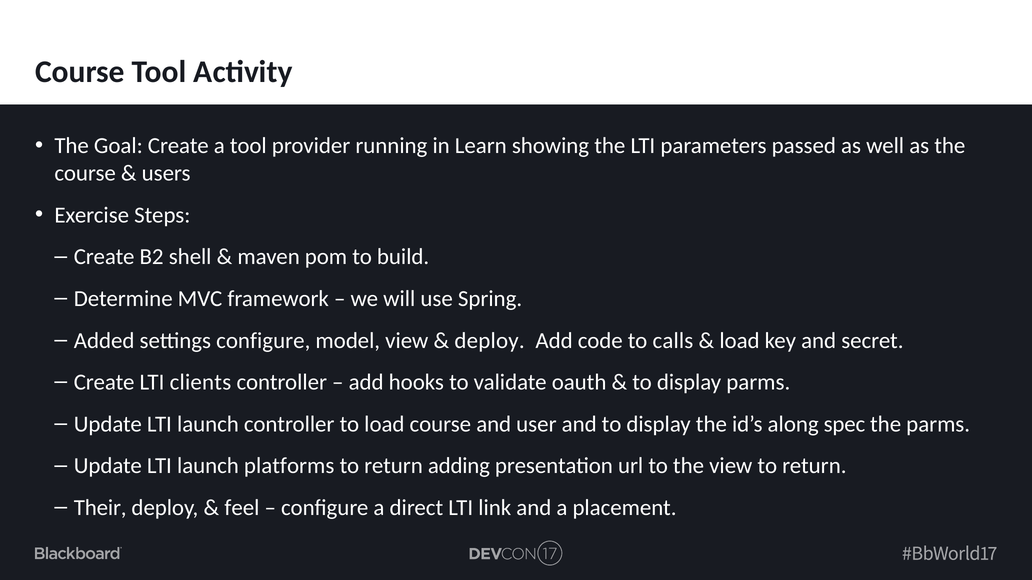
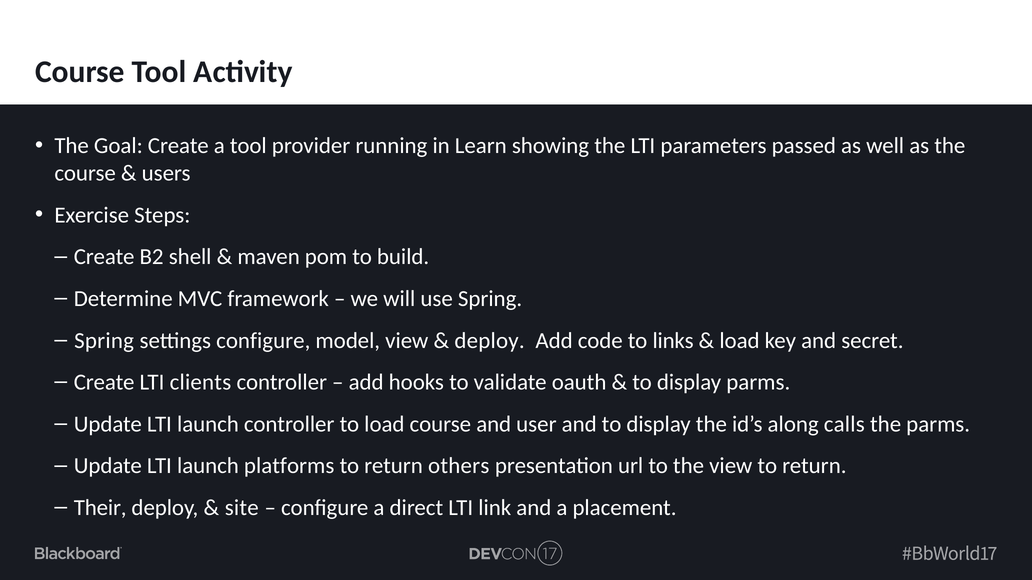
Added at (104, 341): Added -> Spring
calls: calls -> links
spec: spec -> calls
adding: adding -> others
feel: feel -> site
